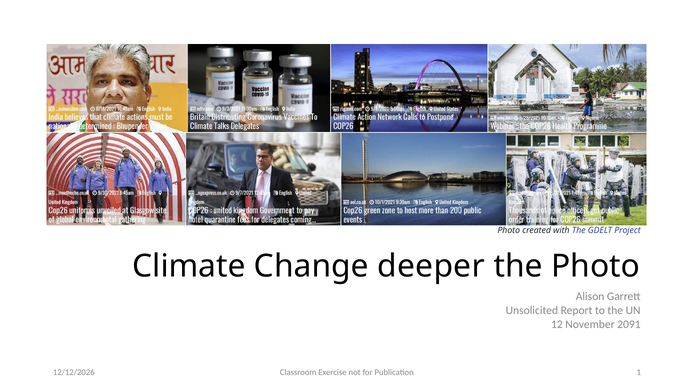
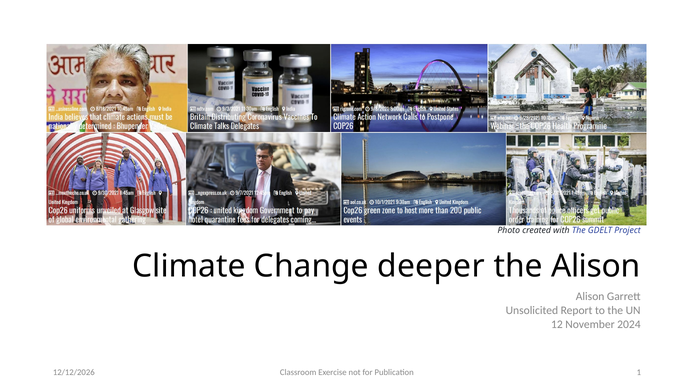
the Photo: Photo -> Alison
2091: 2091 -> 2024
